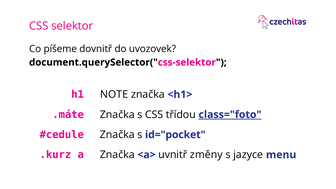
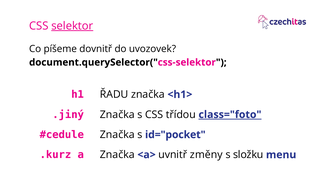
selektor underline: none -> present
NOTE: NOTE -> ŘADU
.máte: .máte -> .jiný
jazyce: jazyce -> složku
